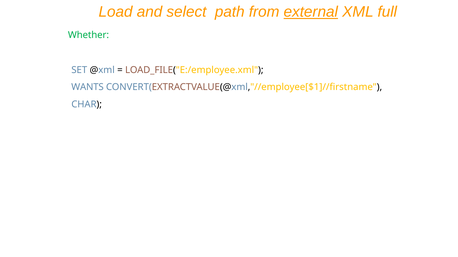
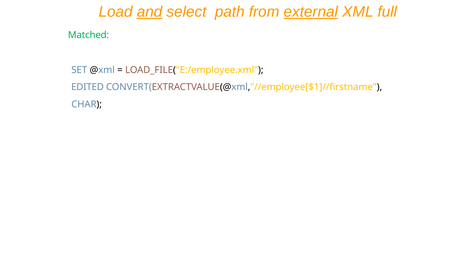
and underline: none -> present
Whether: Whether -> Matched
WANTS: WANTS -> EDITED
